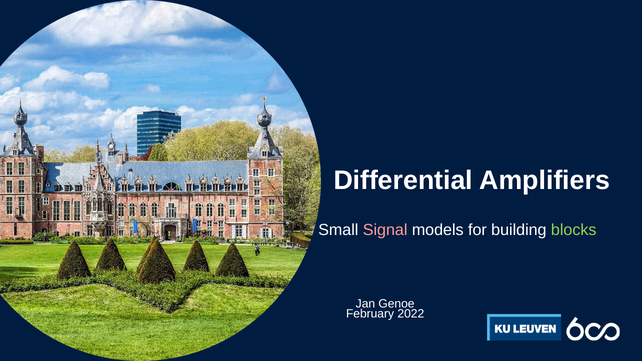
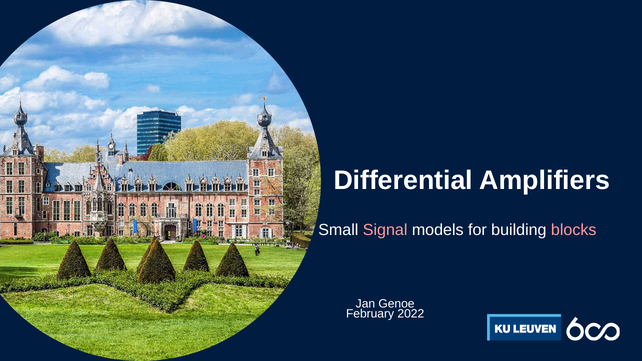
blocks colour: light green -> pink
